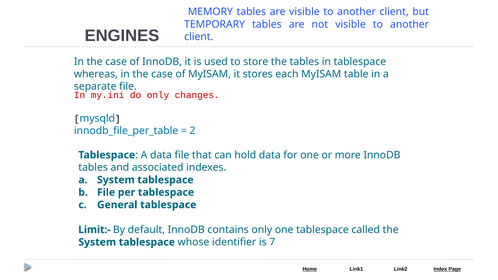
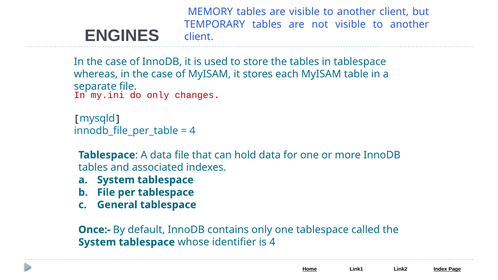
2 at (193, 131): 2 -> 4
Limit:-: Limit:- -> Once:-
is 7: 7 -> 4
